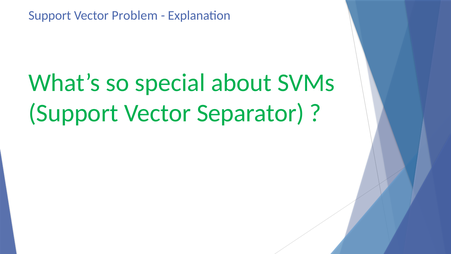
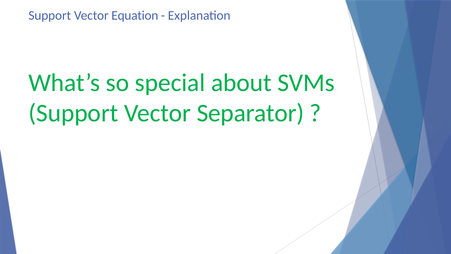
Problem: Problem -> Equation
